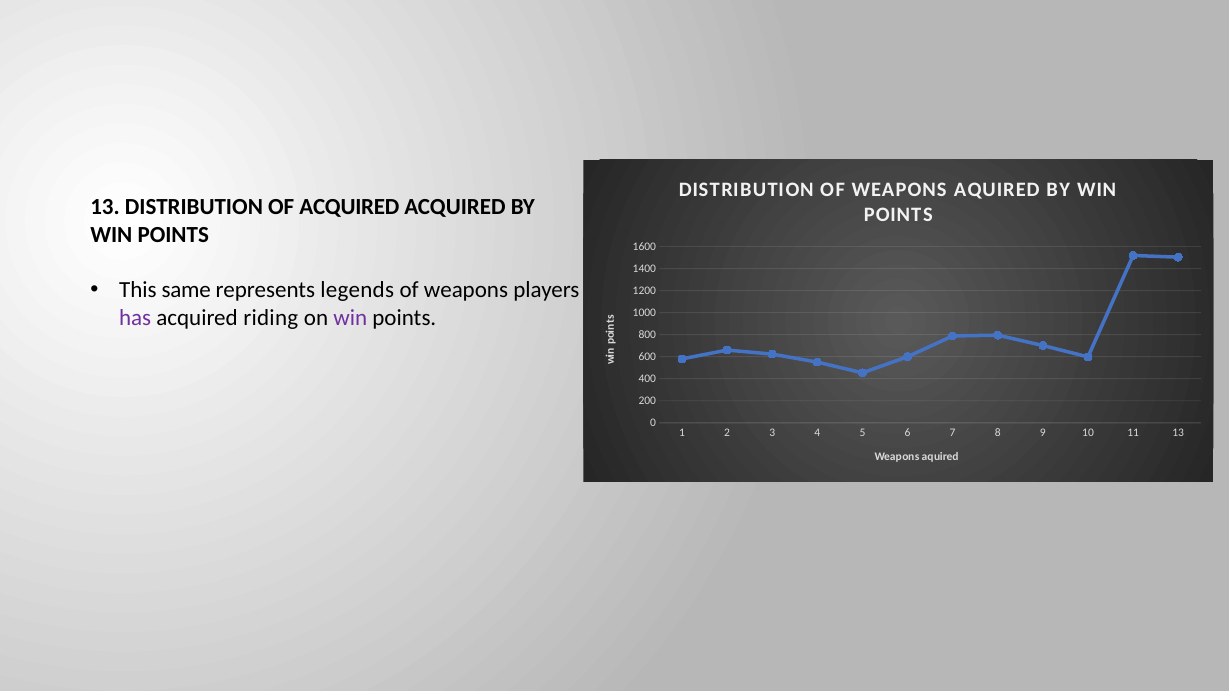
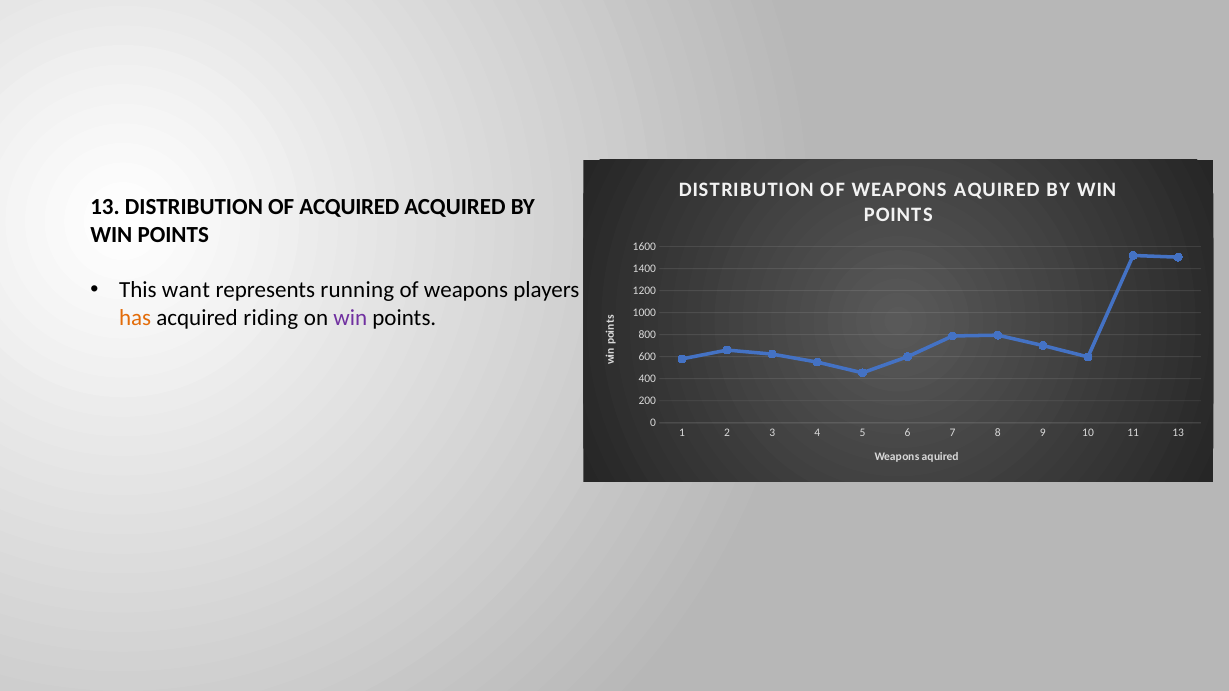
same: same -> want
legends: legends -> running
has colour: purple -> orange
